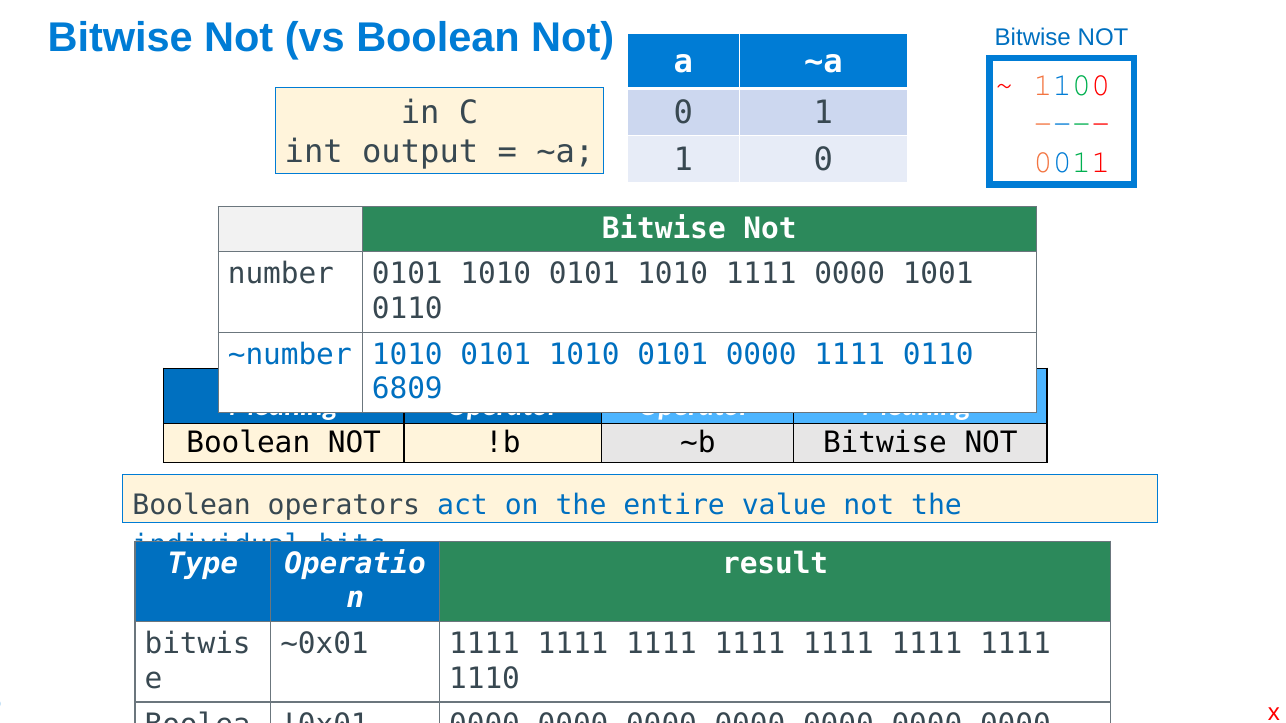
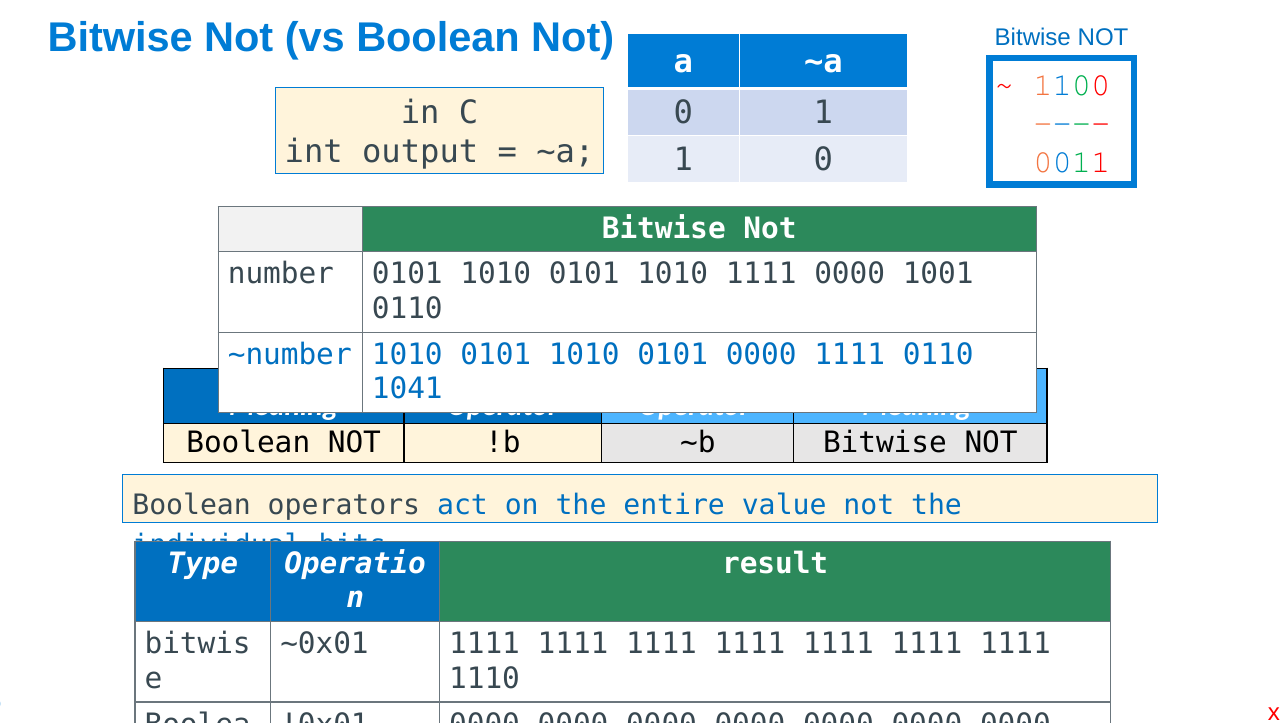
6809: 6809 -> 1041
